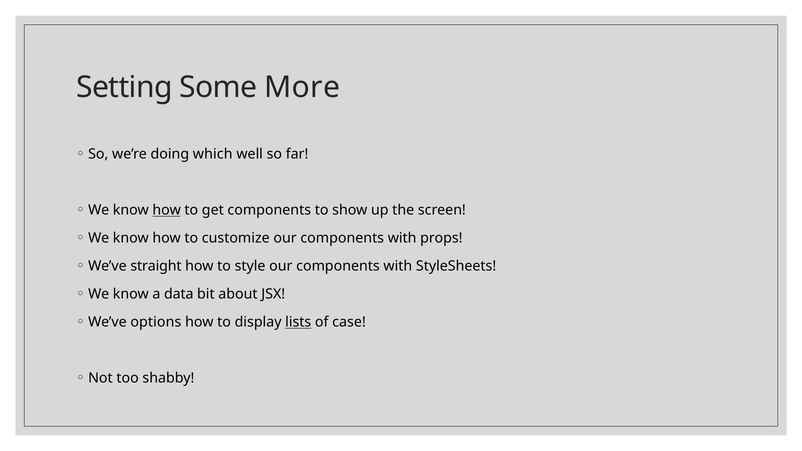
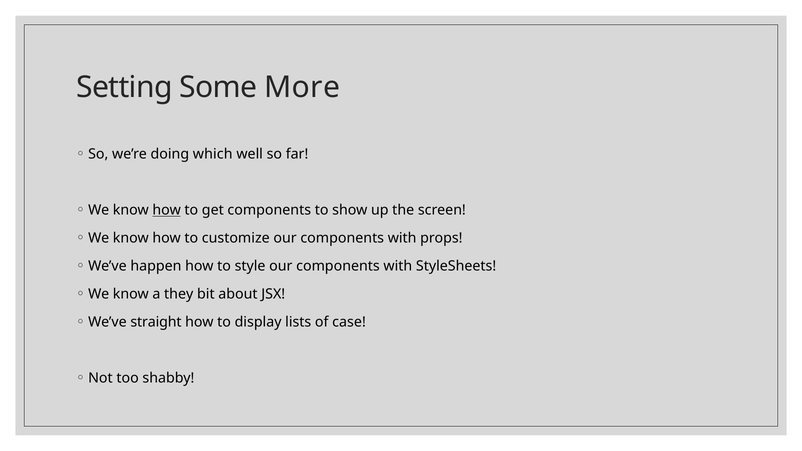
straight: straight -> happen
data: data -> they
options: options -> straight
lists underline: present -> none
